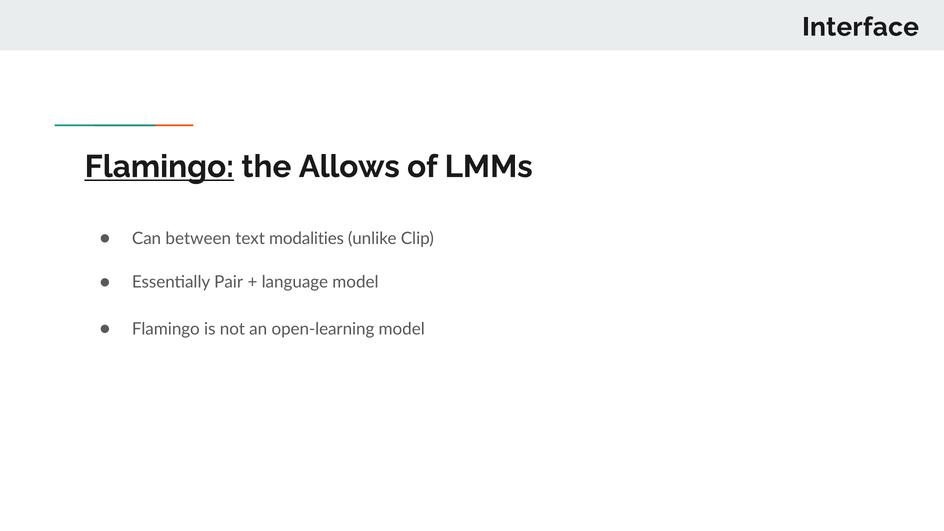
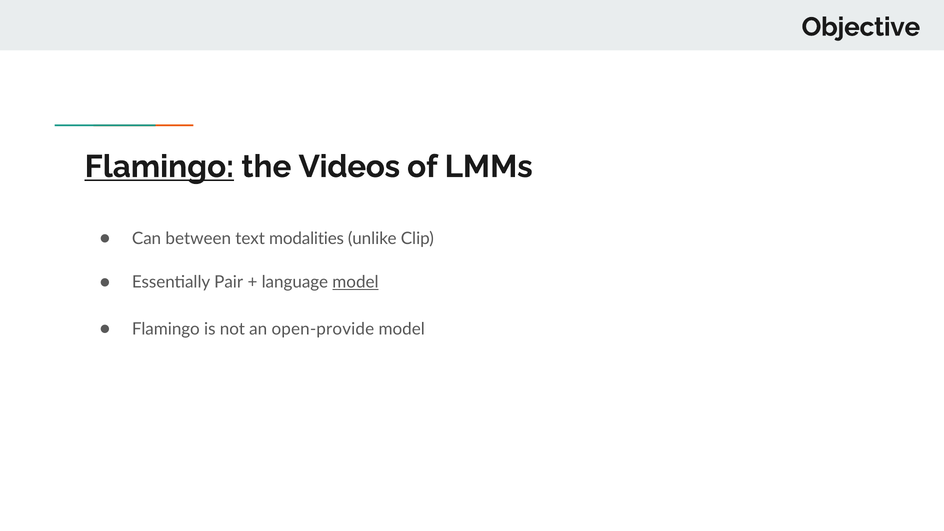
Interface: Interface -> Objective
Allows: Allows -> Videos
model at (355, 282) underline: none -> present
open-learning: open-learning -> open-provide
